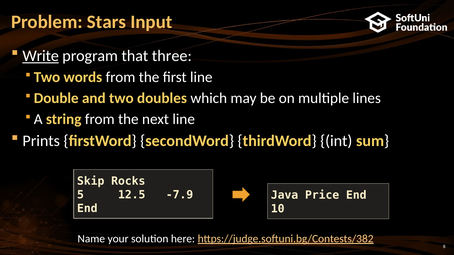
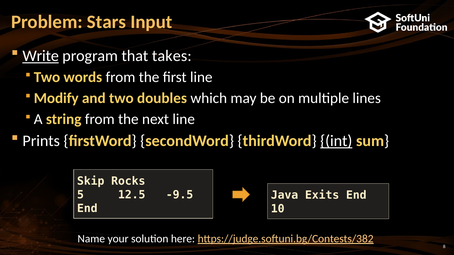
three: three -> takes
Double: Double -> Modify
int underline: none -> present
-7.9: -7.9 -> -9.5
Price: Price -> Exits
